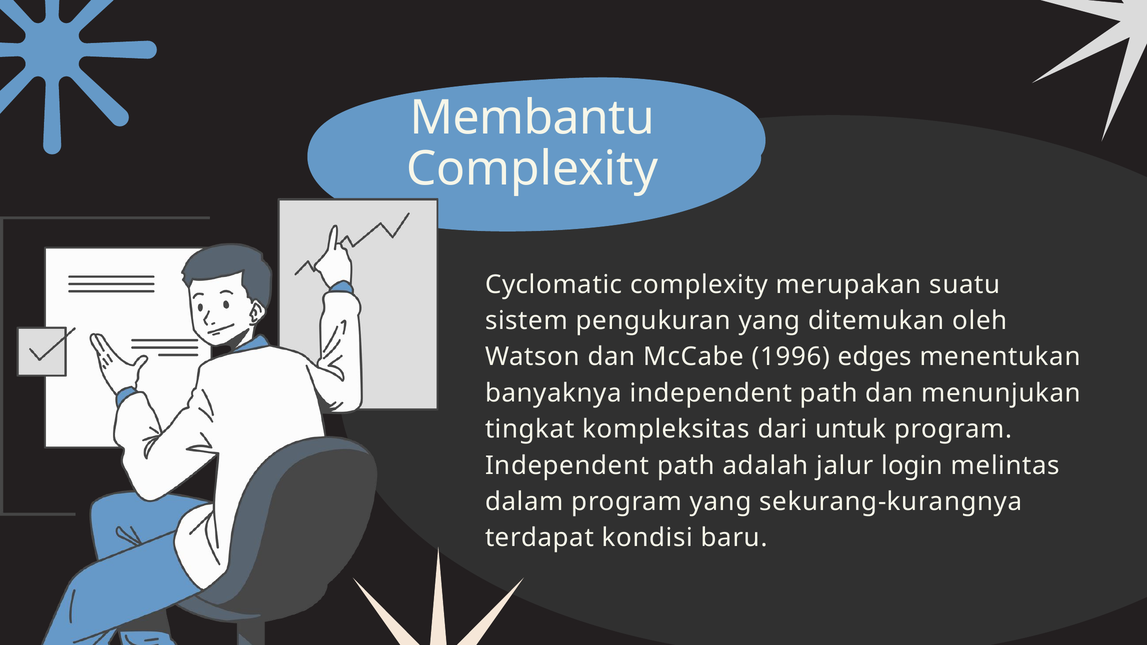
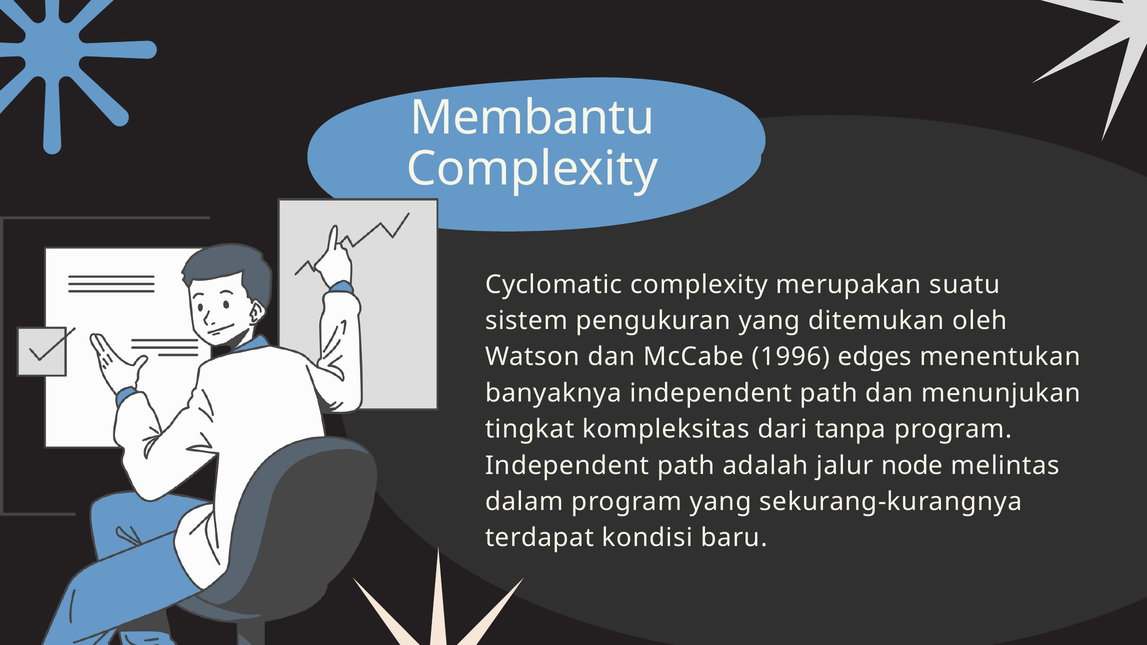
untuk: untuk -> tanpa
login: login -> node
